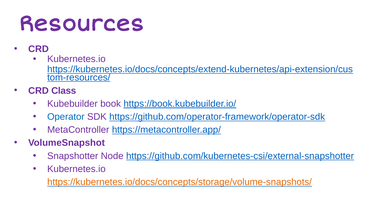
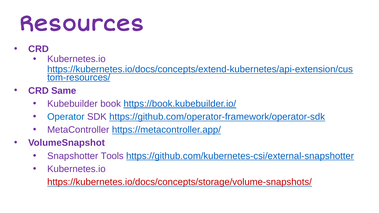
Class: Class -> Same
Node: Node -> Tools
https://kubernetes.io/docs/concepts/storage/volume-snapshots/ colour: orange -> red
